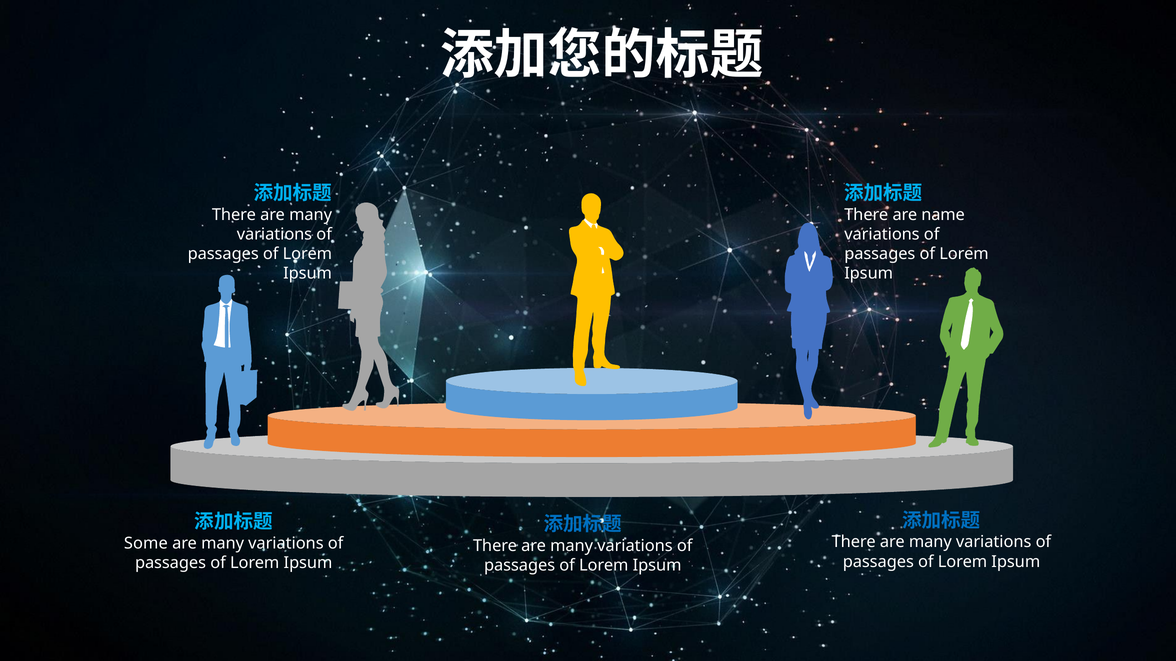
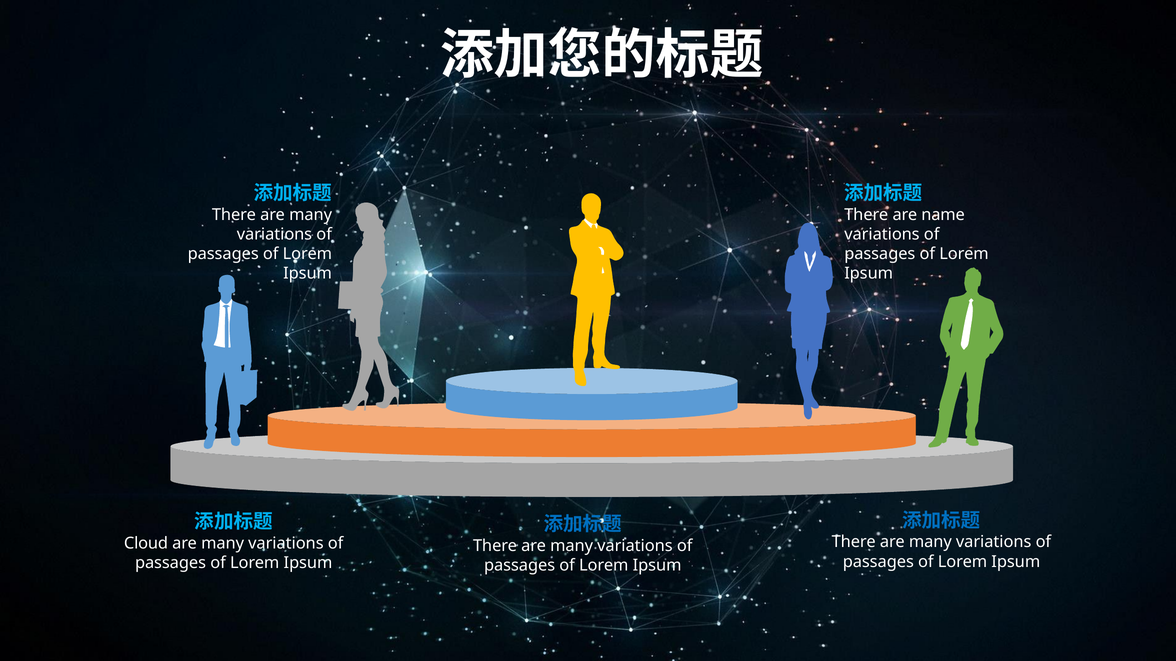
Some: Some -> Cloud
